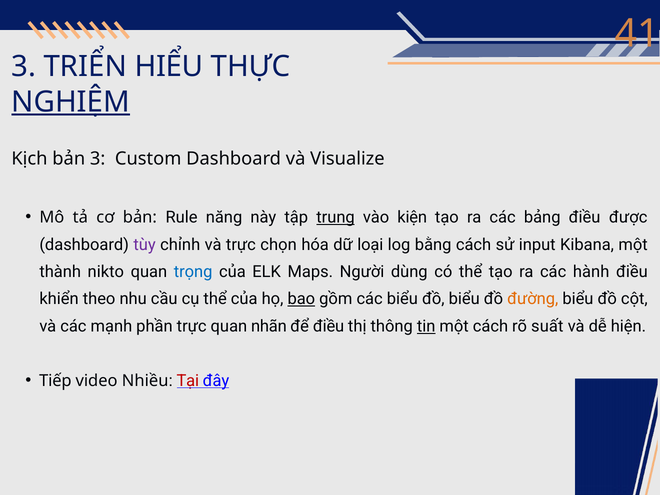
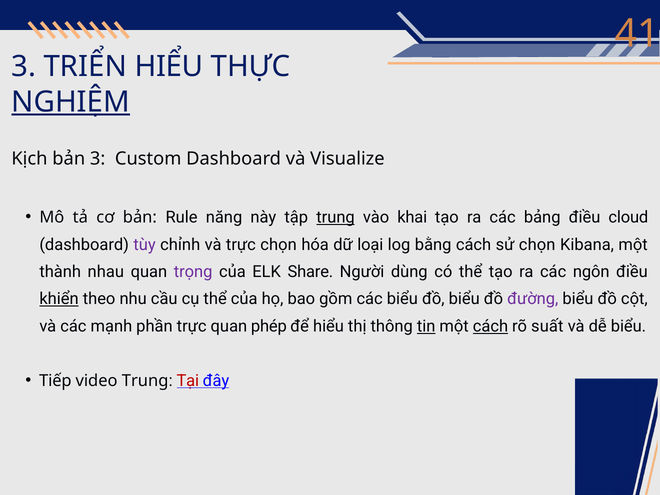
kiện: kiện -> khai
được: được -> cloud
sử input: input -> chọn
nikto: nikto -> nhau
trọng colour: blue -> purple
Maps: Maps -> Share
hành: hành -> ngôn
khiển underline: none -> present
bao underline: present -> none
đường colour: orange -> purple
nhãn: nhãn -> phép
để điều: điều -> hiểu
cách at (490, 326) underline: none -> present
dễ hiện: hiện -> biểu
video Nhiều: Nhiều -> Trung
